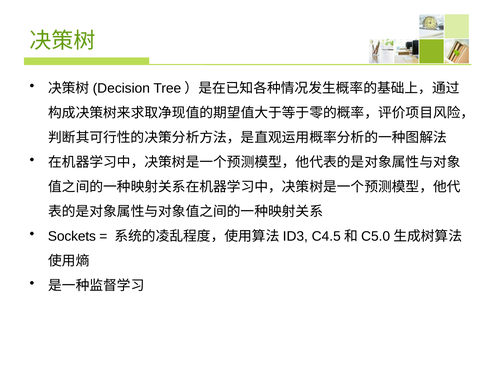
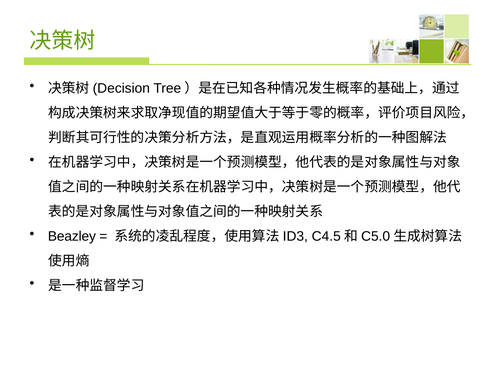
Sockets: Sockets -> Beazley
